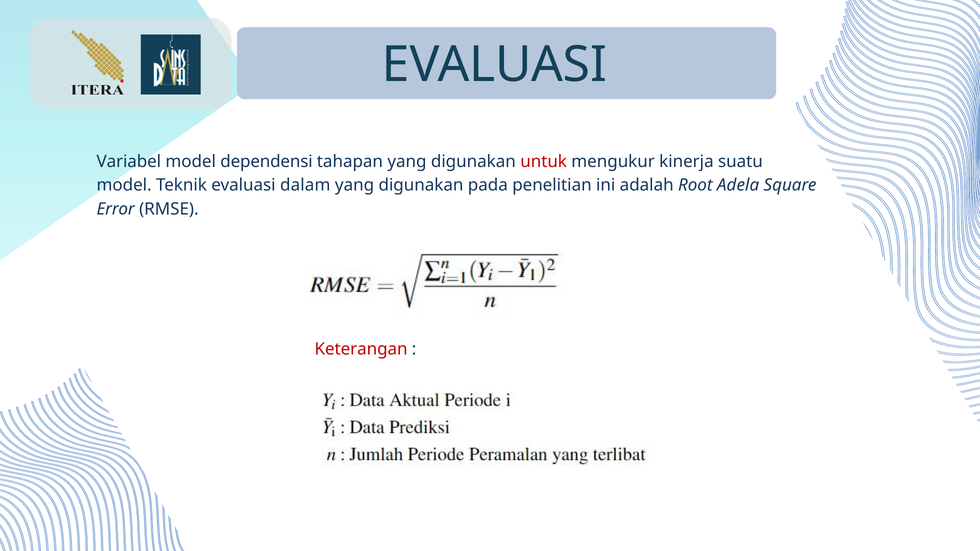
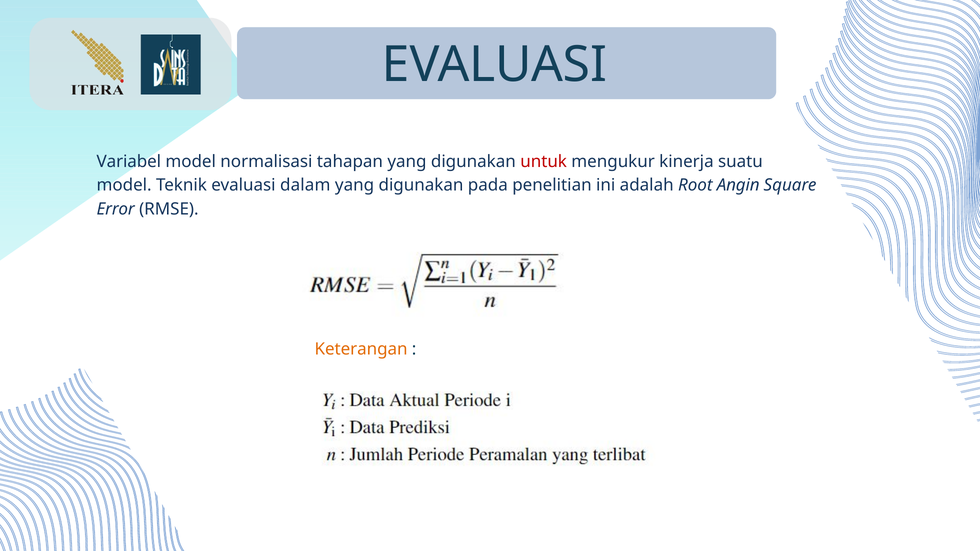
dependensi: dependensi -> normalisasi
Adela: Adela -> Angin
Keterangan colour: red -> orange
